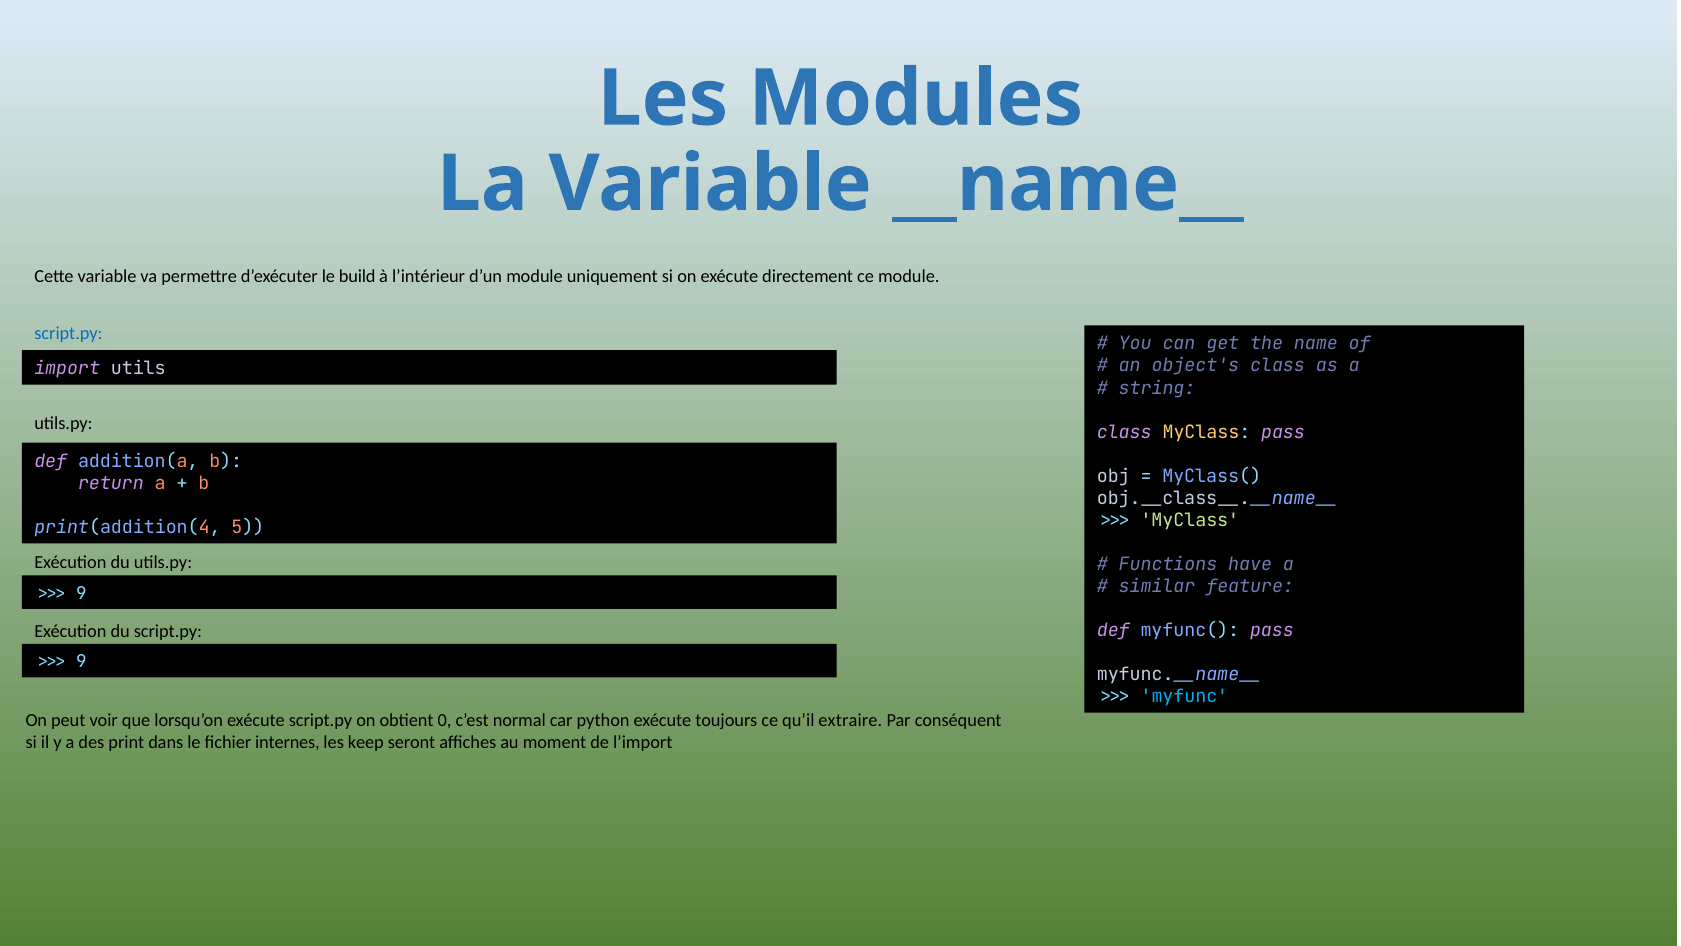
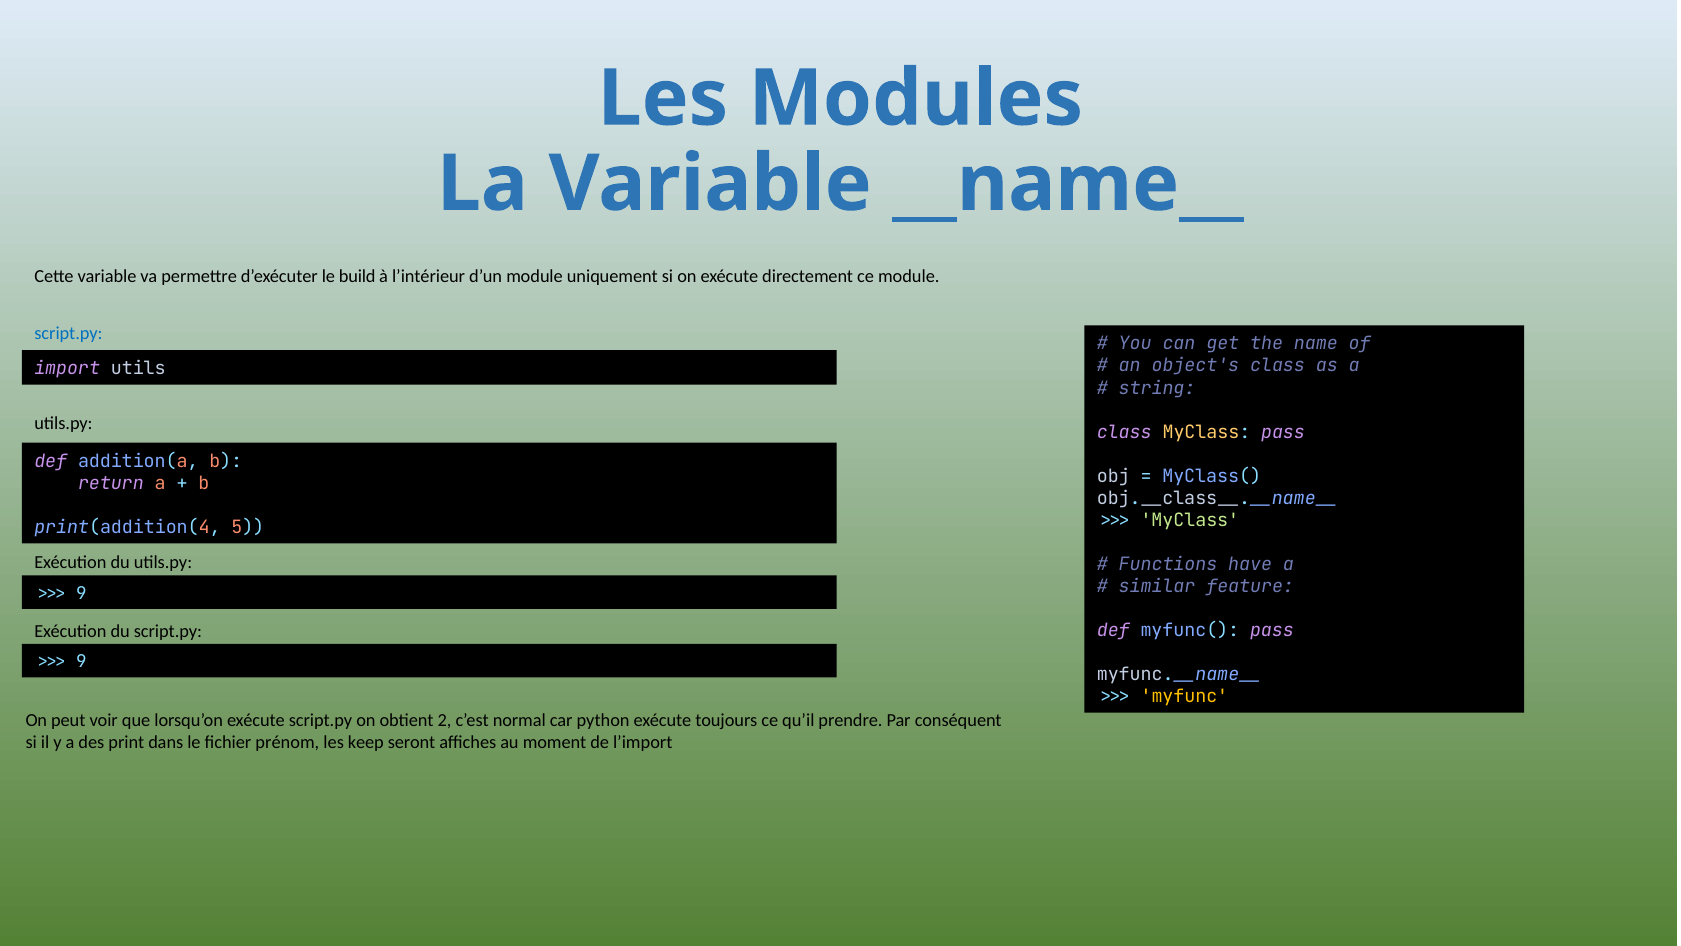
myfunc colour: light blue -> yellow
0: 0 -> 2
extraire: extraire -> prendre
internes: internes -> prénom
